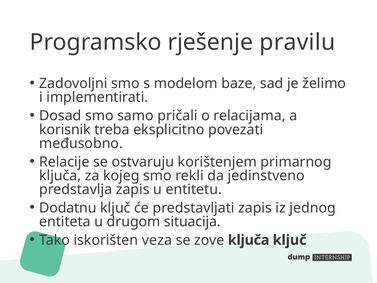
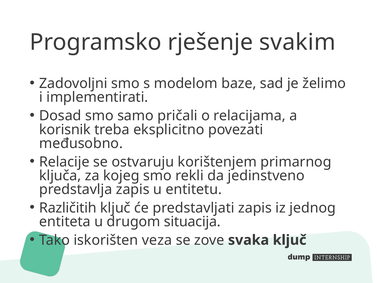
pravilu: pravilu -> svakim
Dodatnu: Dodatnu -> Različitih
zove ključa: ključa -> svaka
